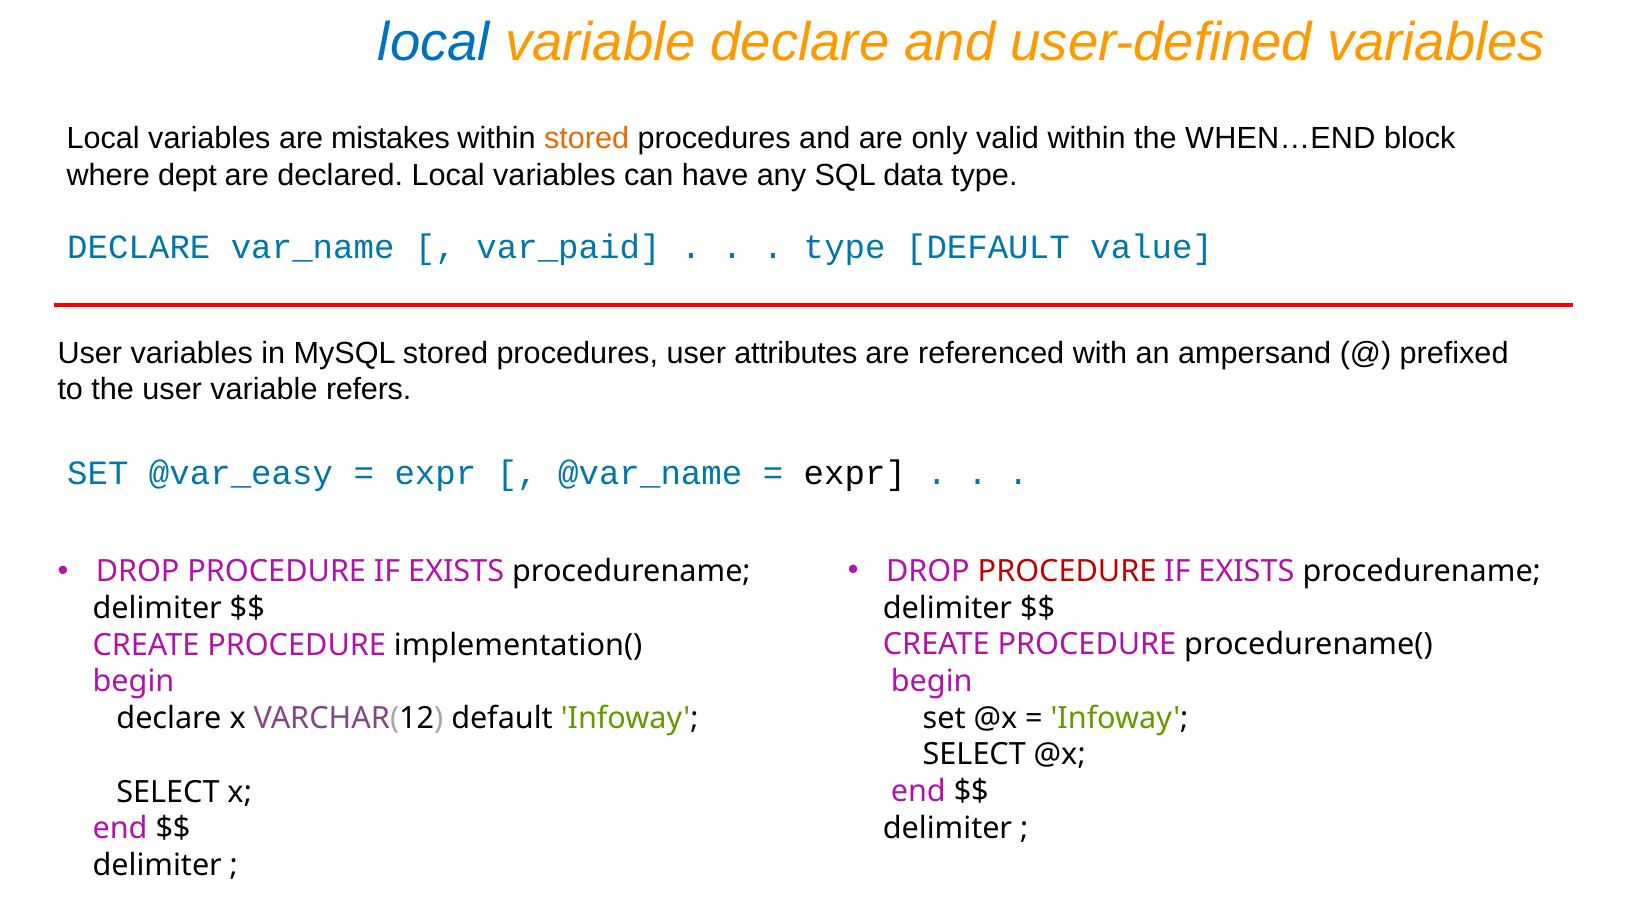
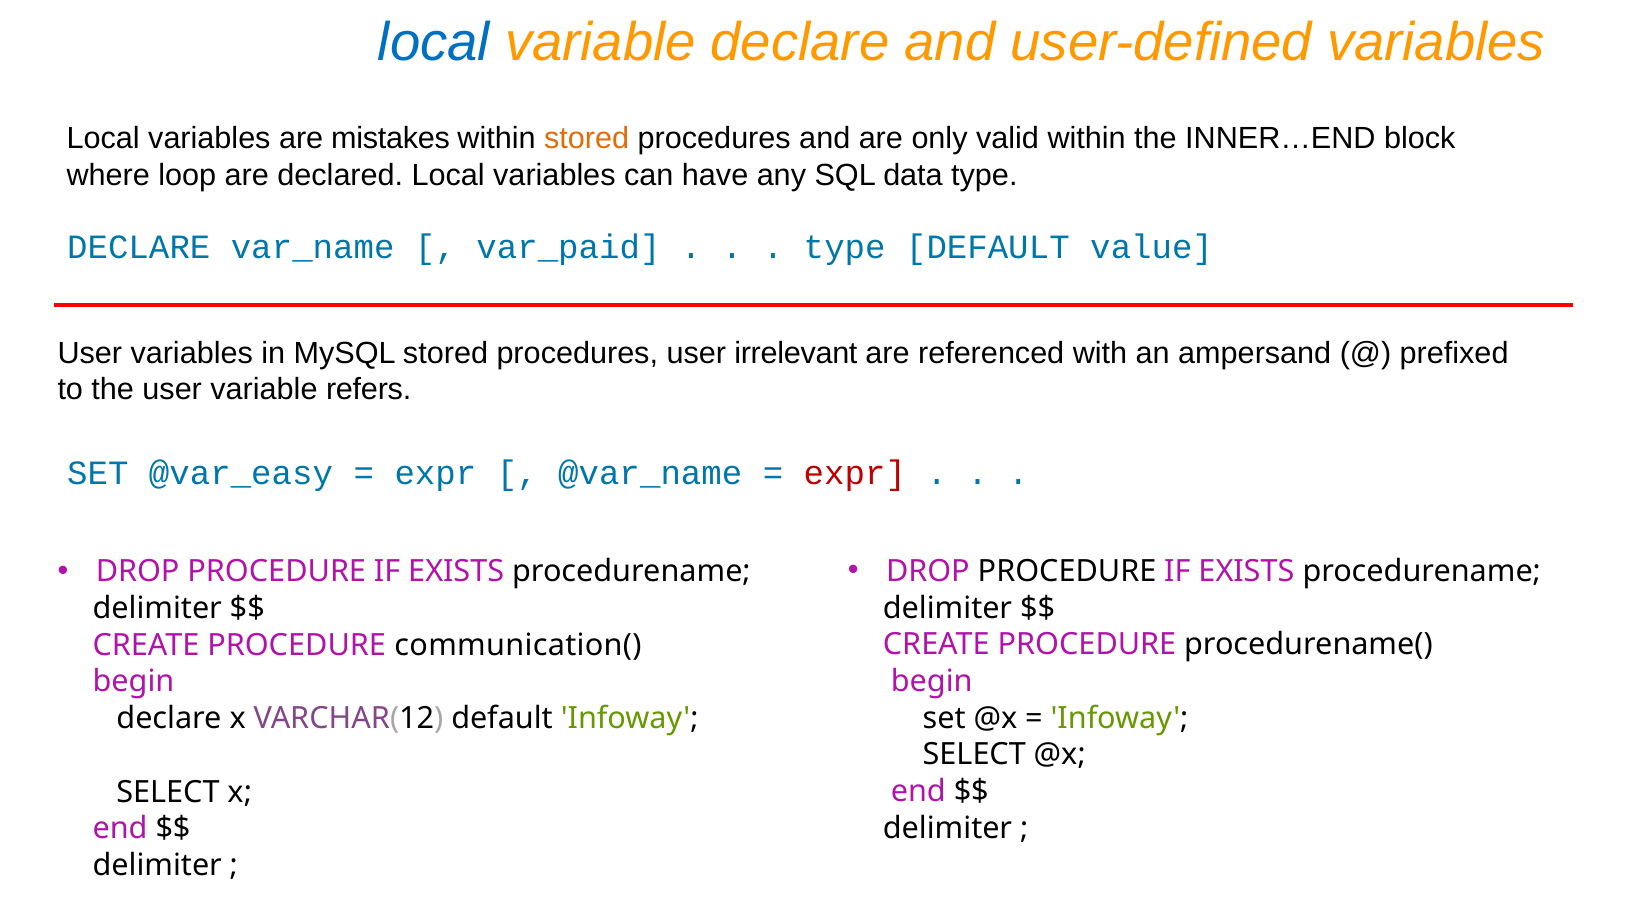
WHEN…END: WHEN…END -> INNER…END
dept: dept -> loop
attributes: attributes -> irrelevant
expr at (855, 473) colour: black -> red
PROCEDURE at (1067, 572) colour: red -> black
implementation(: implementation( -> communication(
